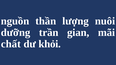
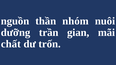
lượng: lượng -> nhóm
khỏi: khỏi -> trốn
